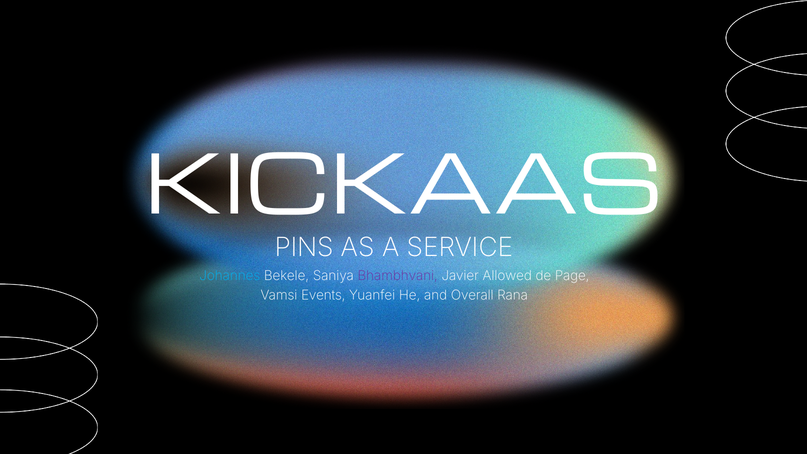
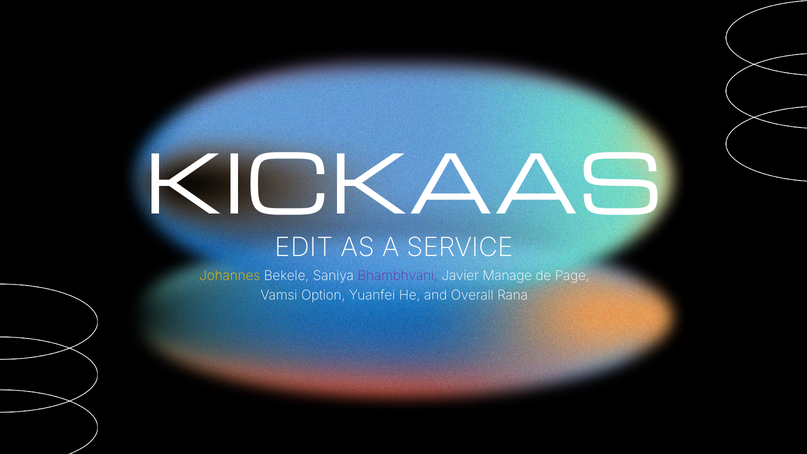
PINS: PINS -> EDIT
Johannes colour: light blue -> yellow
Allowed: Allowed -> Manage
Events: Events -> Option
